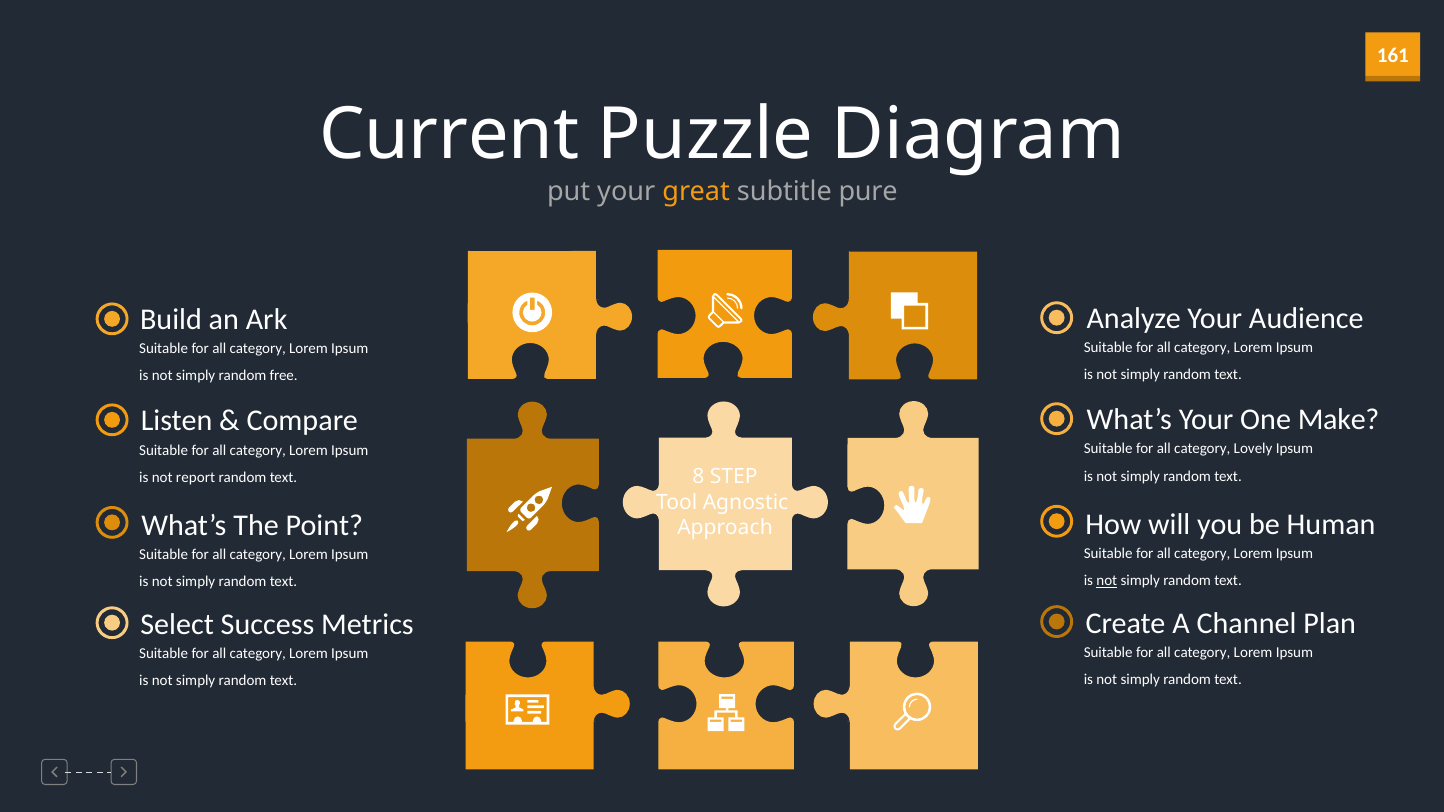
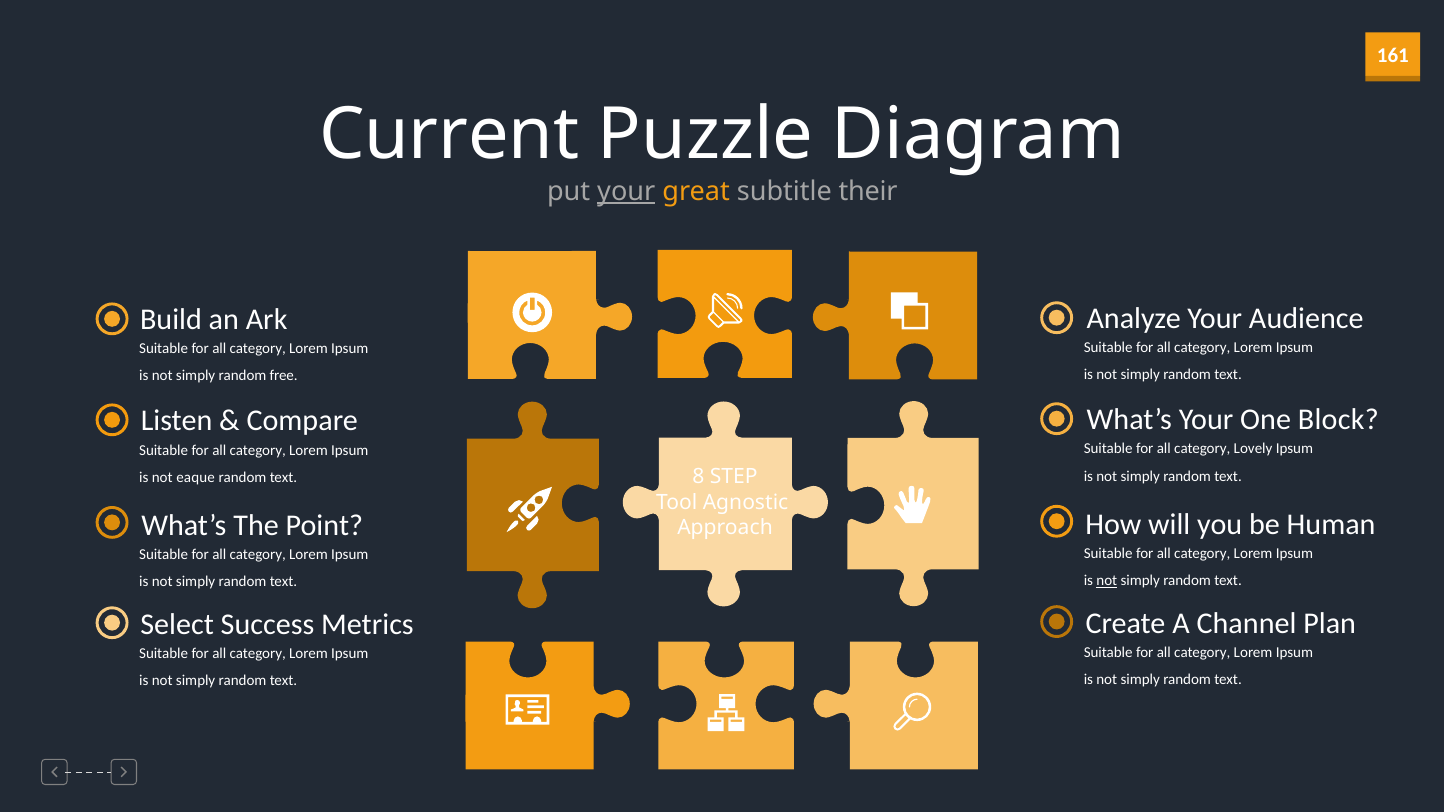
your at (626, 191) underline: none -> present
pure: pure -> their
Make: Make -> Block
report: report -> eaque
